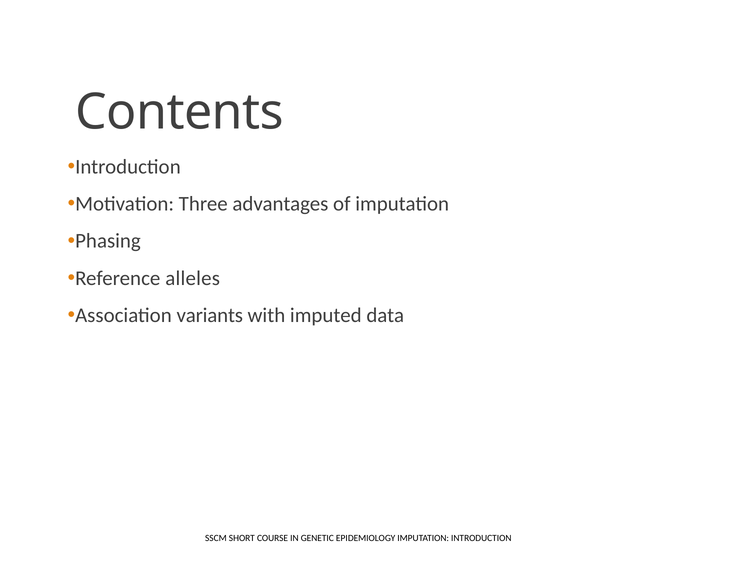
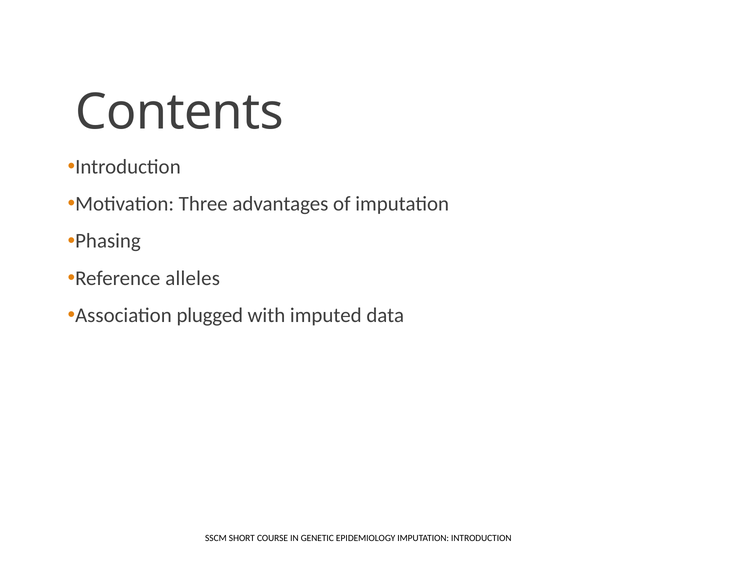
variants: variants -> plugged
